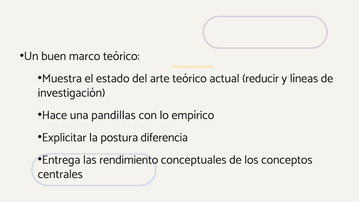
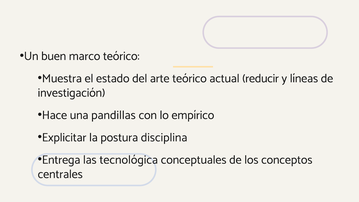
diferencia: diferencia -> disciplina
rendimiento: rendimiento -> tecnológica
